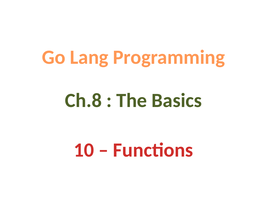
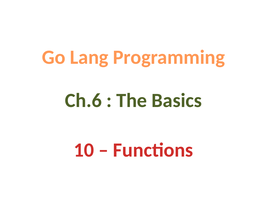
Ch.8: Ch.8 -> Ch.6
